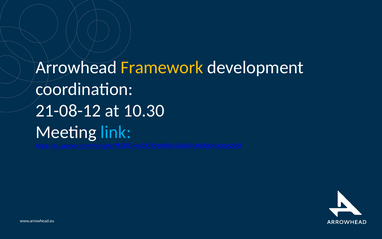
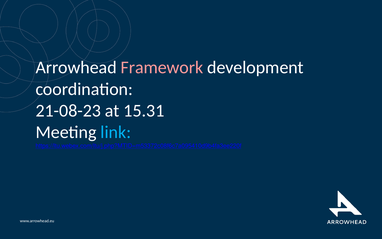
Framework colour: yellow -> pink
21-08-12: 21-08-12 -> 21-08-23
10.30: 10.30 -> 15.31
